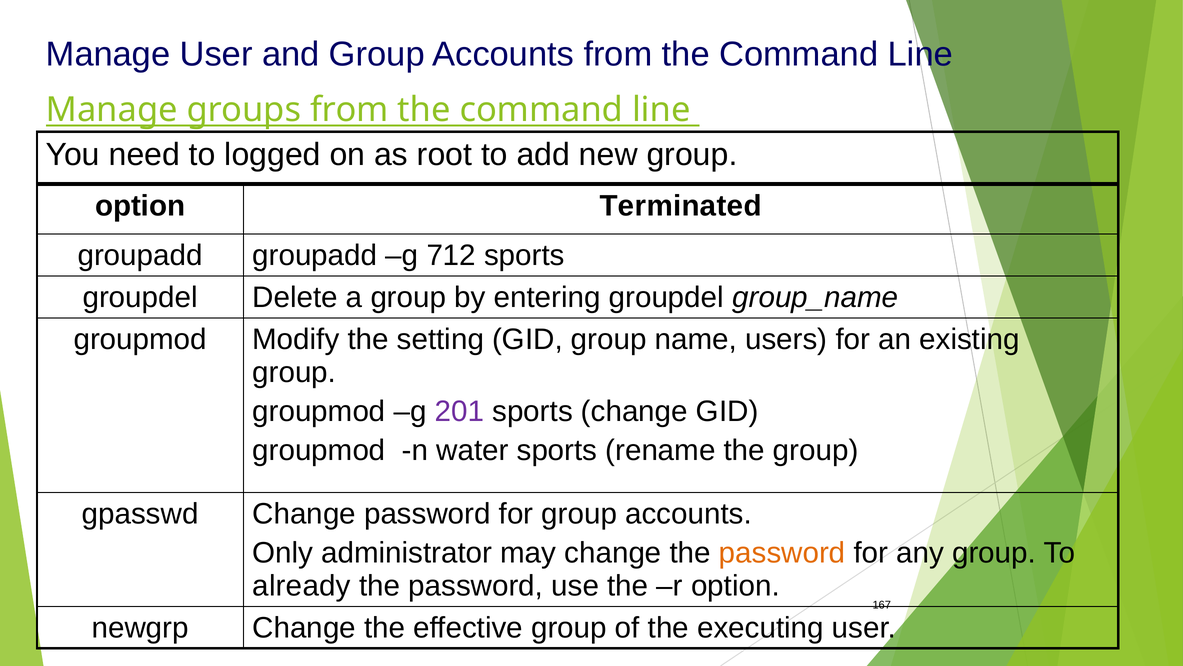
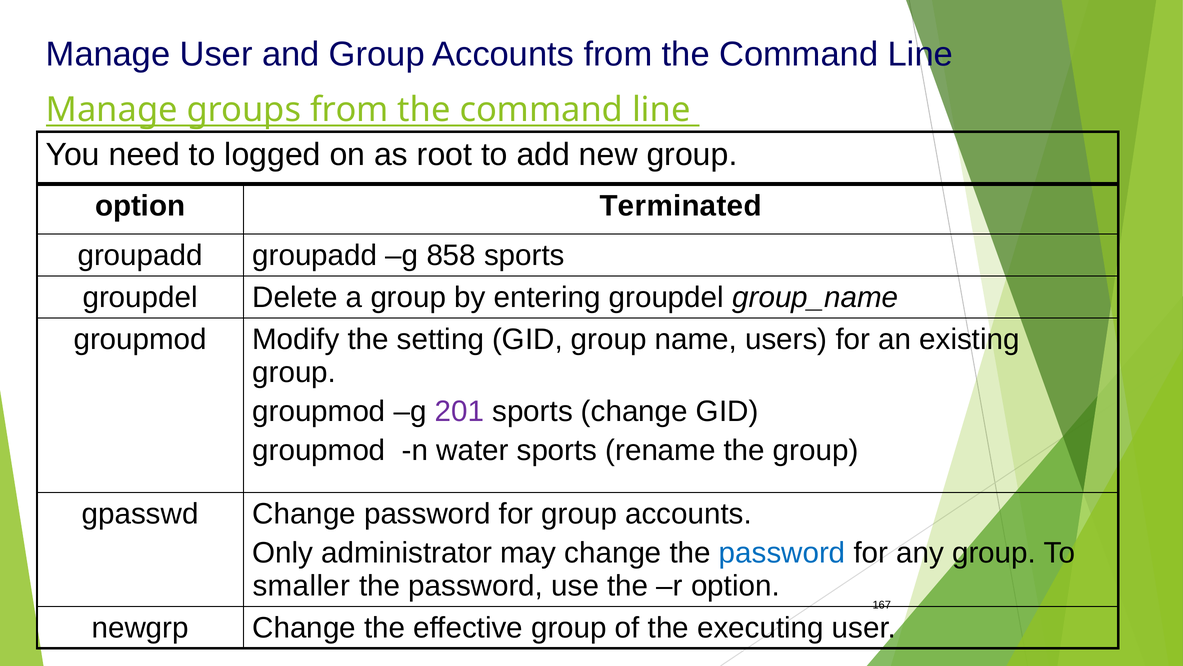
712: 712 -> 858
password at (782, 553) colour: orange -> blue
already: already -> smaller
